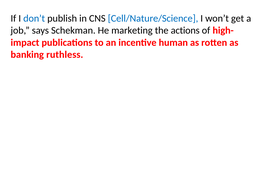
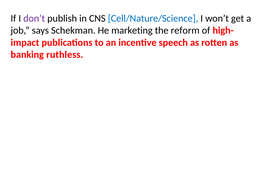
don’t colour: blue -> purple
actions: actions -> reform
human: human -> speech
